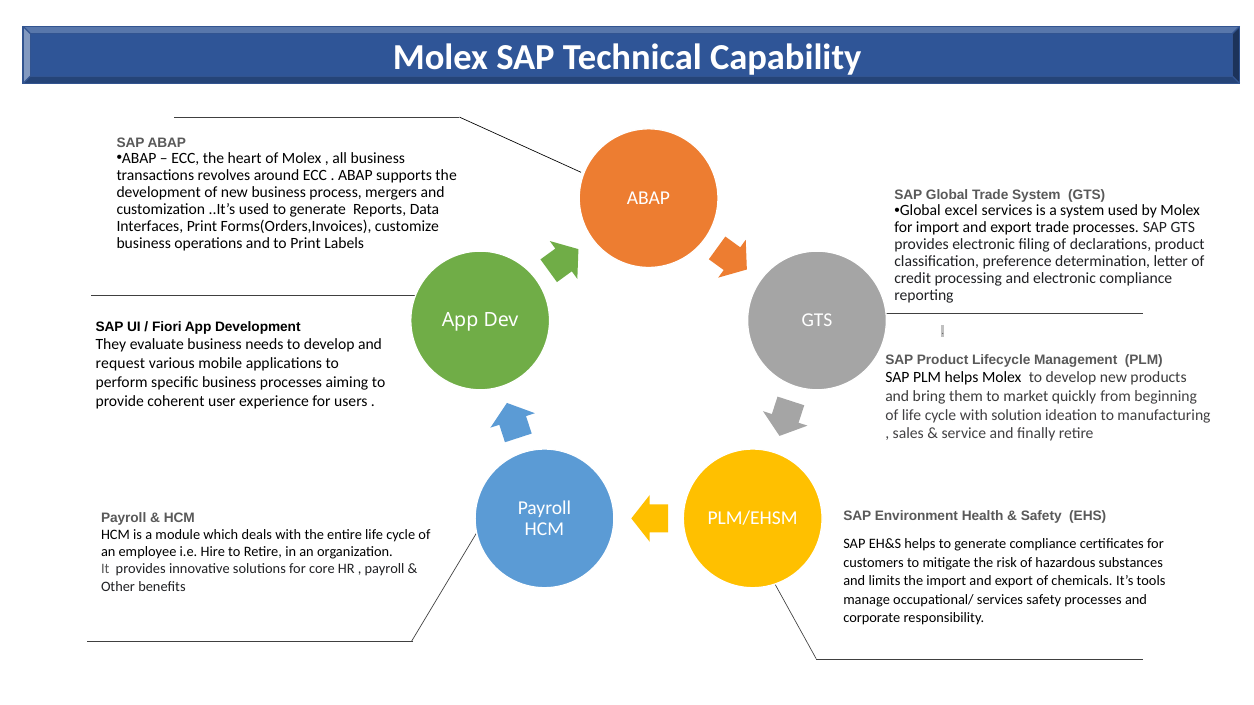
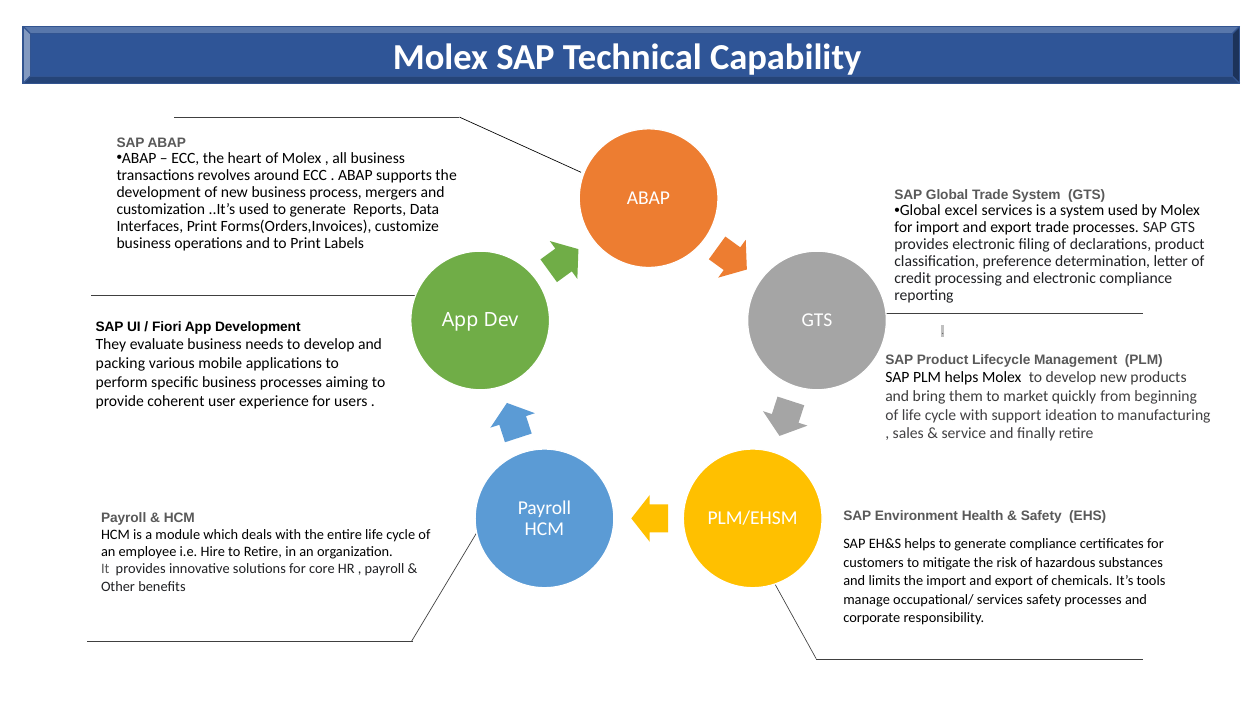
request: request -> packing
solution: solution -> support
